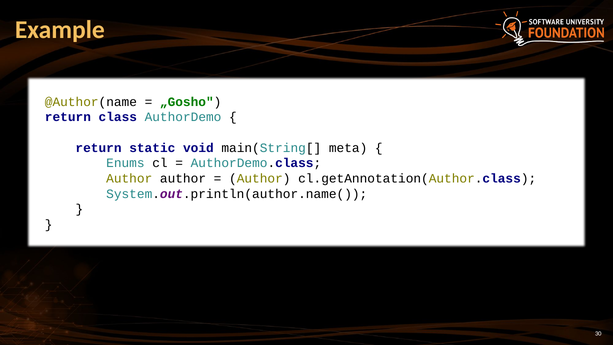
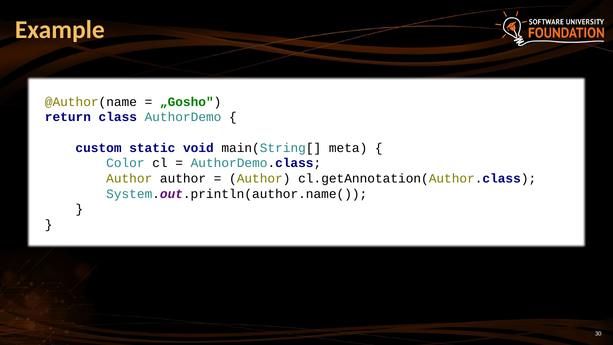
return at (99, 148): return -> custom
Enums: Enums -> Color
